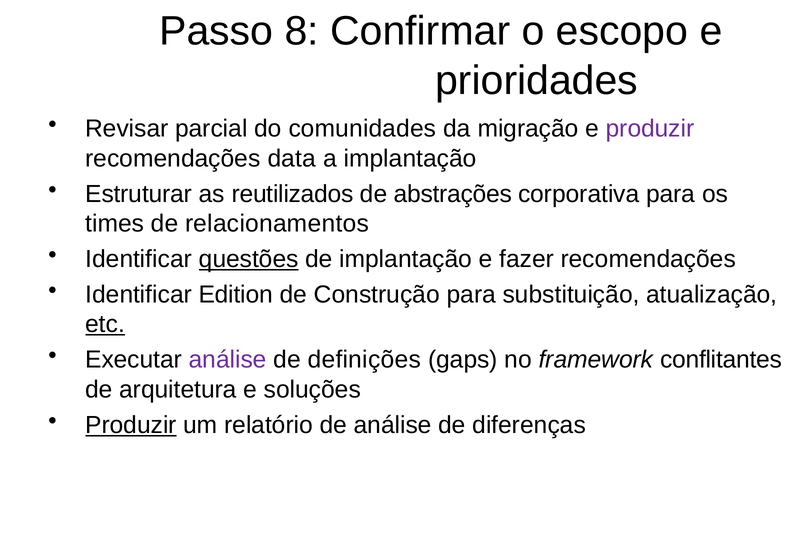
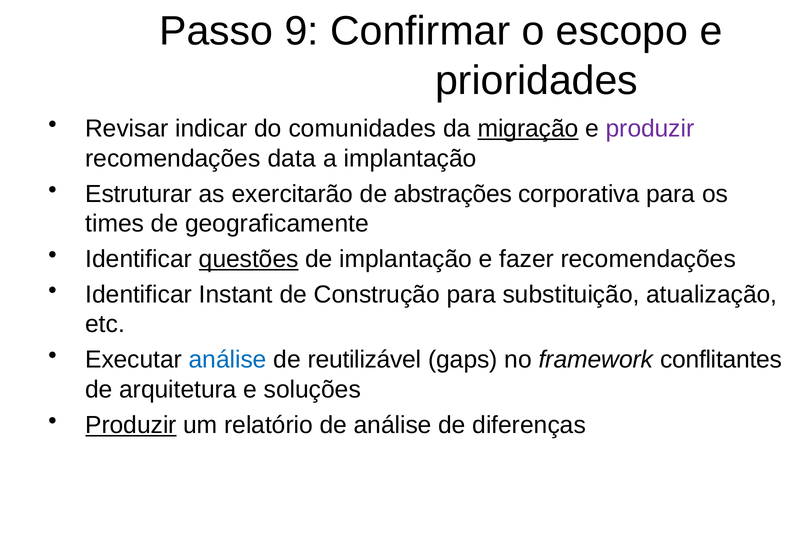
8: 8 -> 9
parcial: parcial -> indicar
migração underline: none -> present
reutilizados: reutilizados -> exercitarão
relacionamentos: relacionamentos -> geograficamente
Edition: Edition -> Instant
etc underline: present -> none
análise at (228, 360) colour: purple -> blue
definições: definições -> reutilizável
